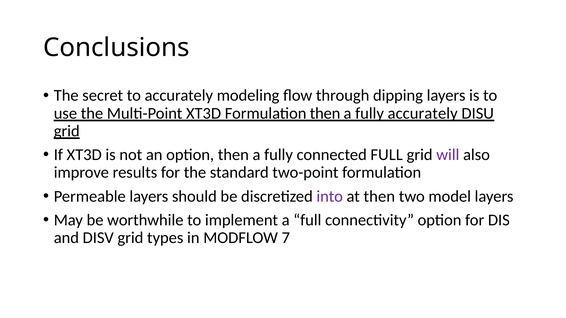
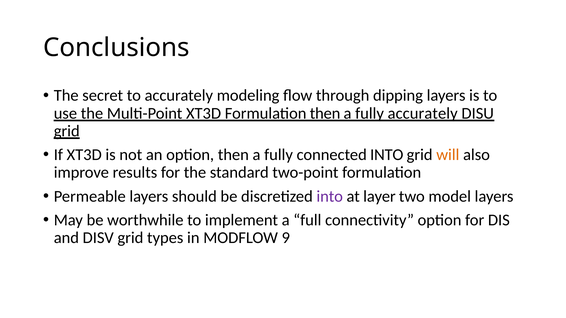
connected FULL: FULL -> INTO
will colour: purple -> orange
at then: then -> layer
7: 7 -> 9
